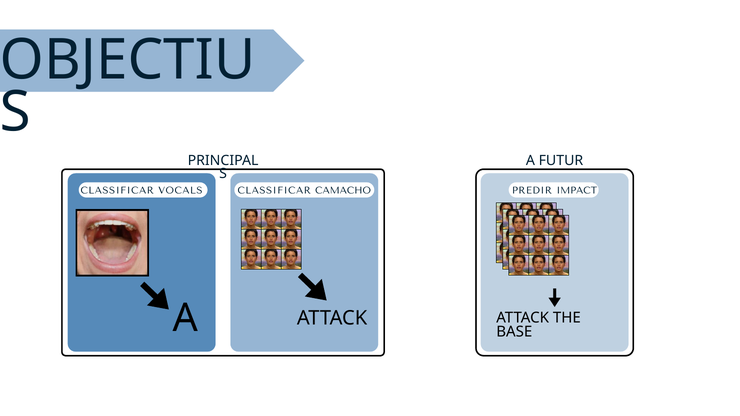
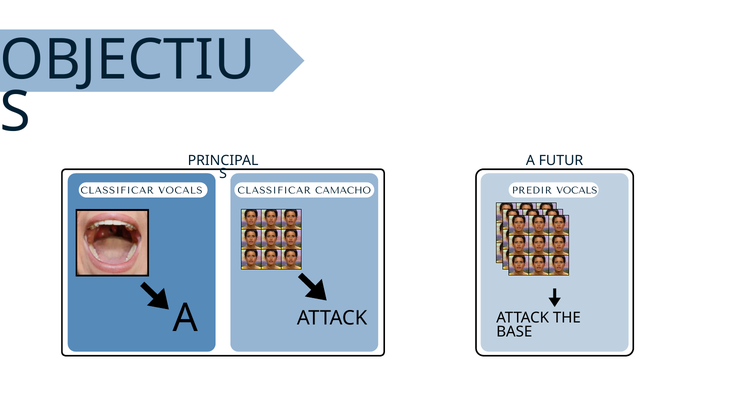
PREDIR IMPACT: IMPACT -> VOCALS
